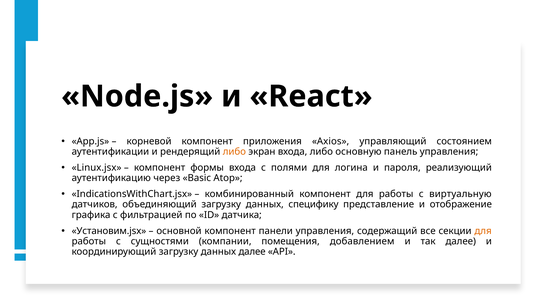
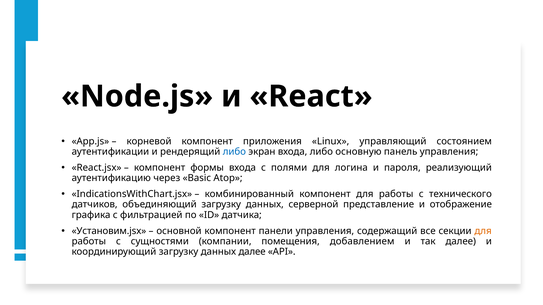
Axios: Axios -> Linux
либо at (234, 152) colour: orange -> blue
Linux.jsx: Linux.jsx -> React.jsx
виртуальную: виртуальную -> технического
специфику: специфику -> серверной
